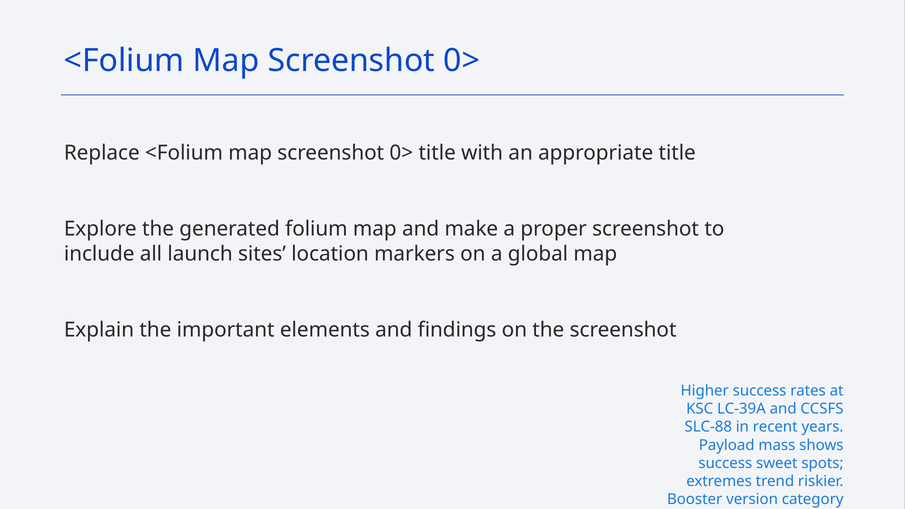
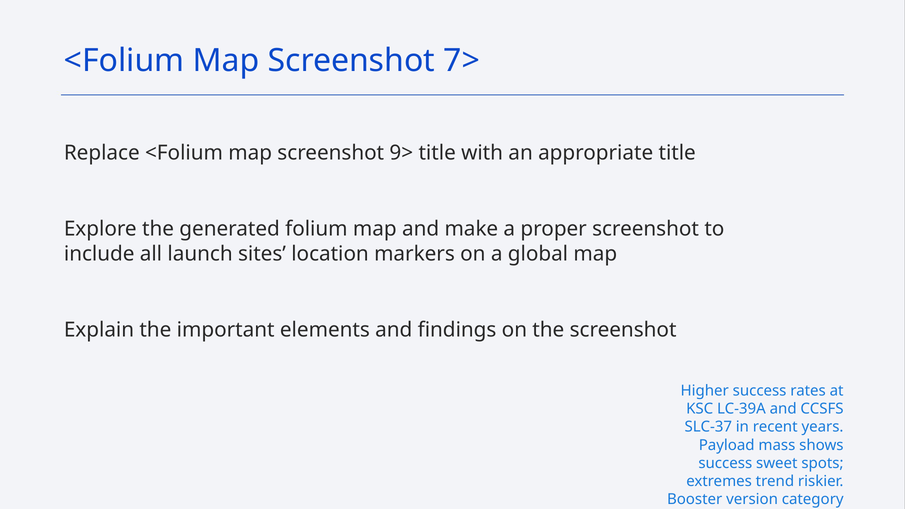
0> at (462, 60): 0> -> 7>
0> at (401, 153): 0> -> 9>
SLC-88: SLC-88 -> SLC-37
